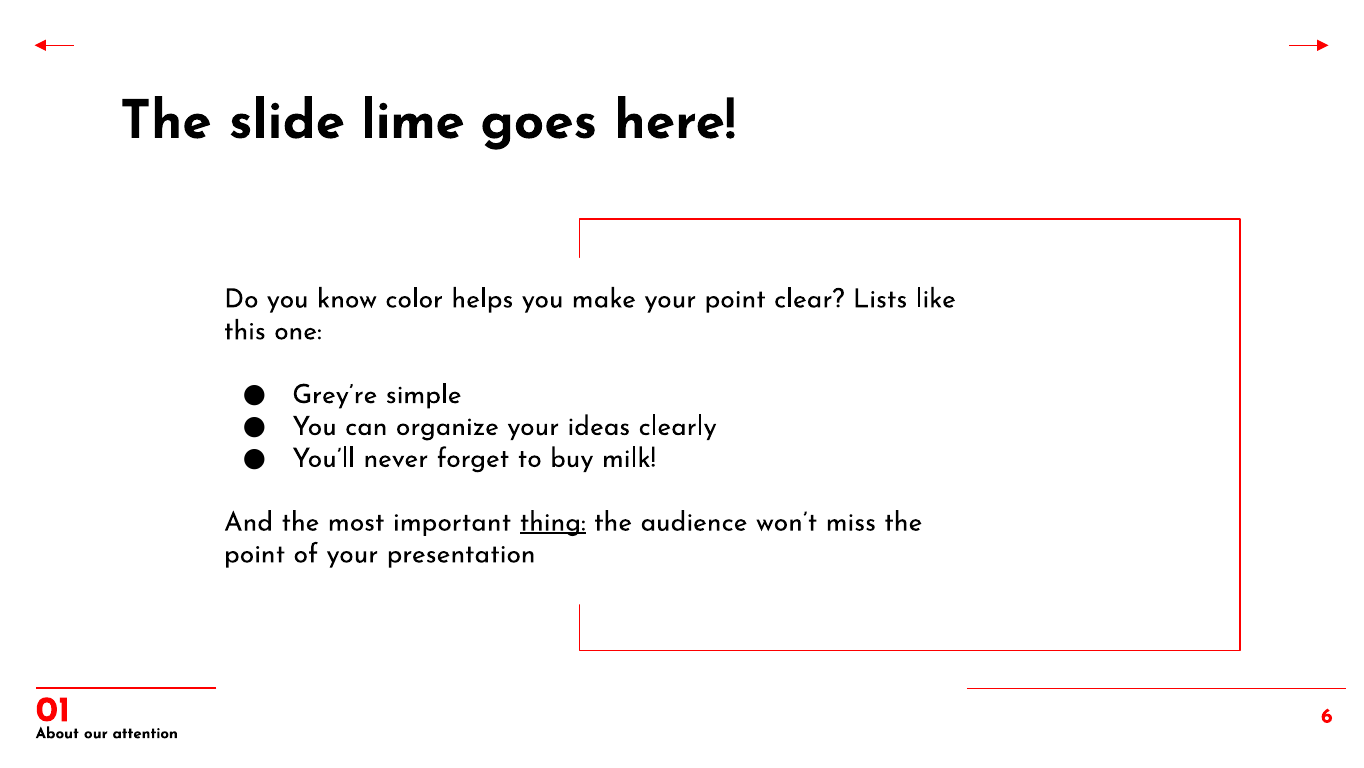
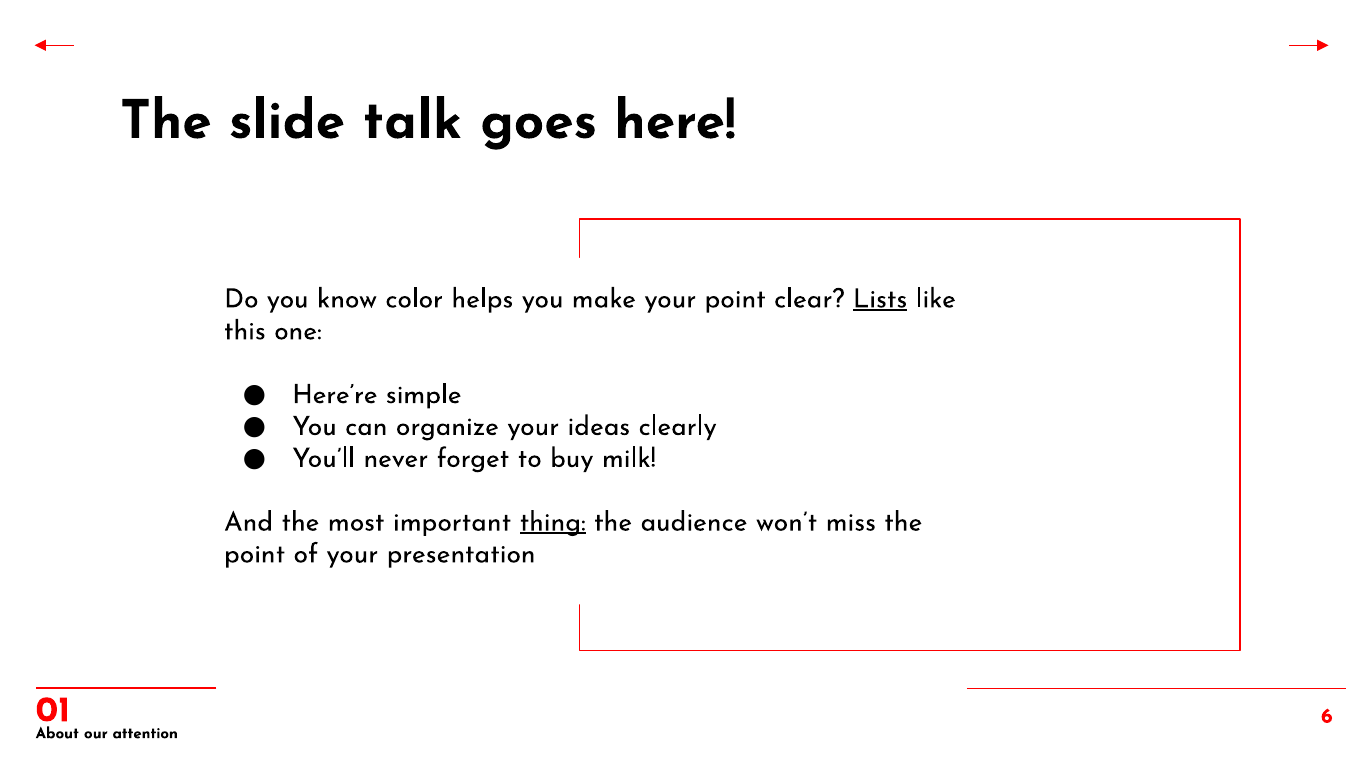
lime: lime -> talk
Lists underline: none -> present
Grey’re: Grey’re -> Here’re
